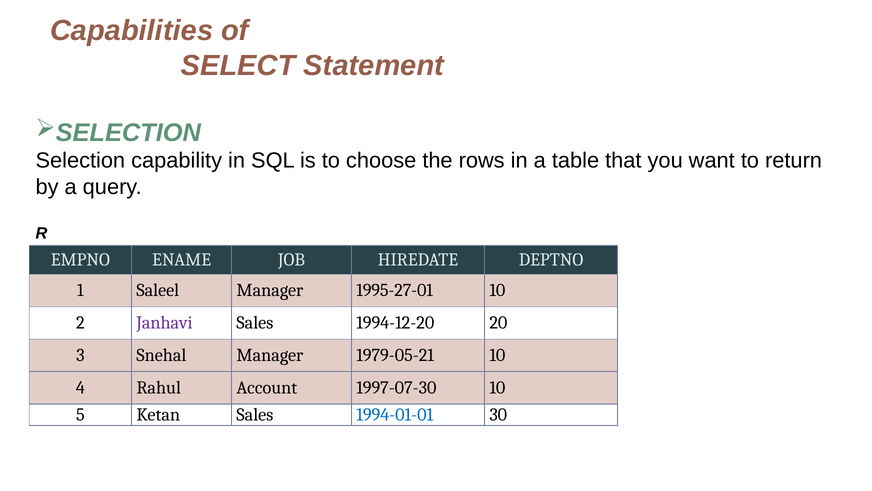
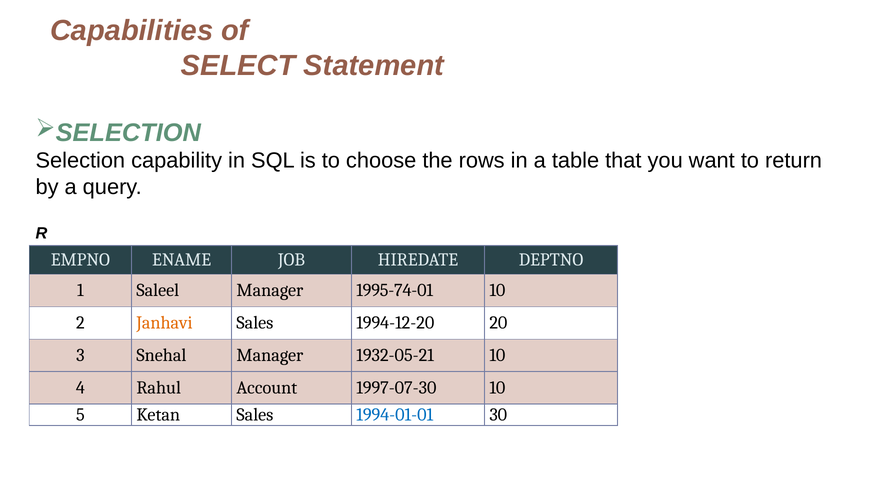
1995-27-01: 1995-27-01 -> 1995-74-01
Janhavi colour: purple -> orange
1979-05-21: 1979-05-21 -> 1932-05-21
